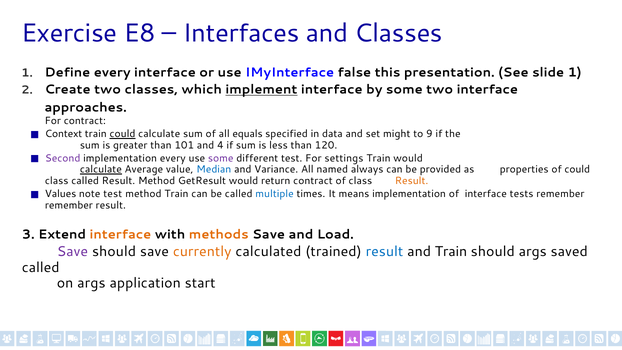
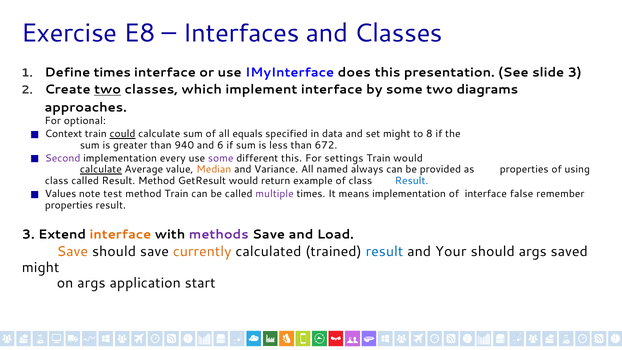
Define every: every -> times
false: false -> does
slide 1: 1 -> 3
two at (108, 90) underline: none -> present
implement underline: present -> none
two interface: interface -> diagrams
For contract: contract -> optional
9: 9 -> 8
101: 101 -> 940
4: 4 -> 6
120: 120 -> 672
different test: test -> this
Median colour: blue -> orange
of could: could -> using
return contract: contract -> example
Result at (412, 181) colour: orange -> blue
multiple colour: blue -> purple
tests: tests -> false
remember at (69, 205): remember -> properties
methods colour: orange -> purple
Save at (72, 252) colour: purple -> orange
and Train: Train -> Your
called at (41, 267): called -> might
